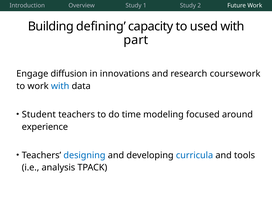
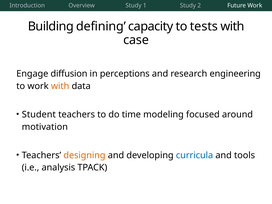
used: used -> tests
part: part -> case
innovations: innovations -> perceptions
coursework: coursework -> engineering
with at (60, 86) colour: blue -> orange
experience: experience -> motivation
designing colour: blue -> orange
